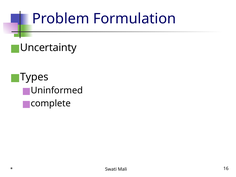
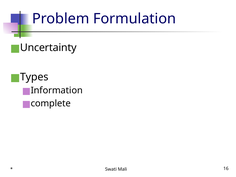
Uninformed: Uninformed -> Information
